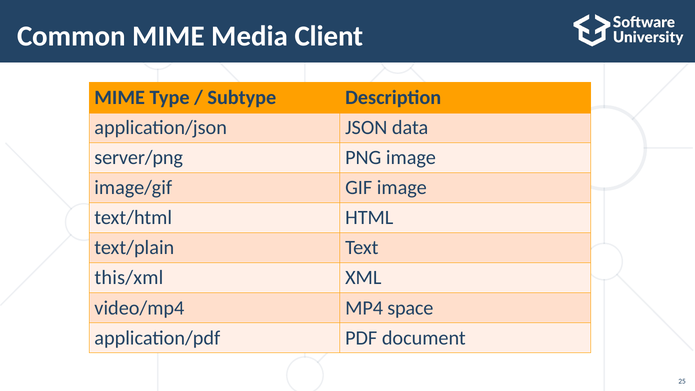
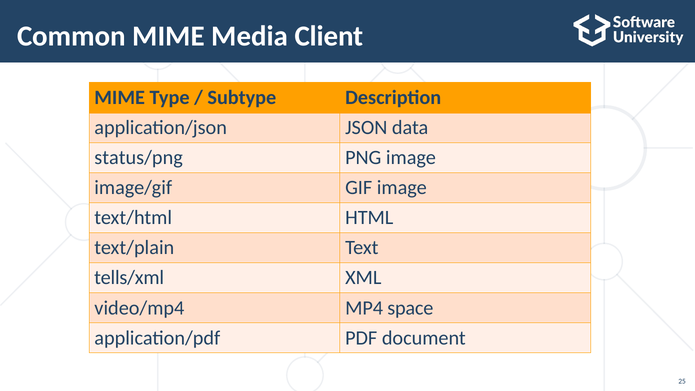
server/png: server/png -> status/png
this/xml: this/xml -> tells/xml
